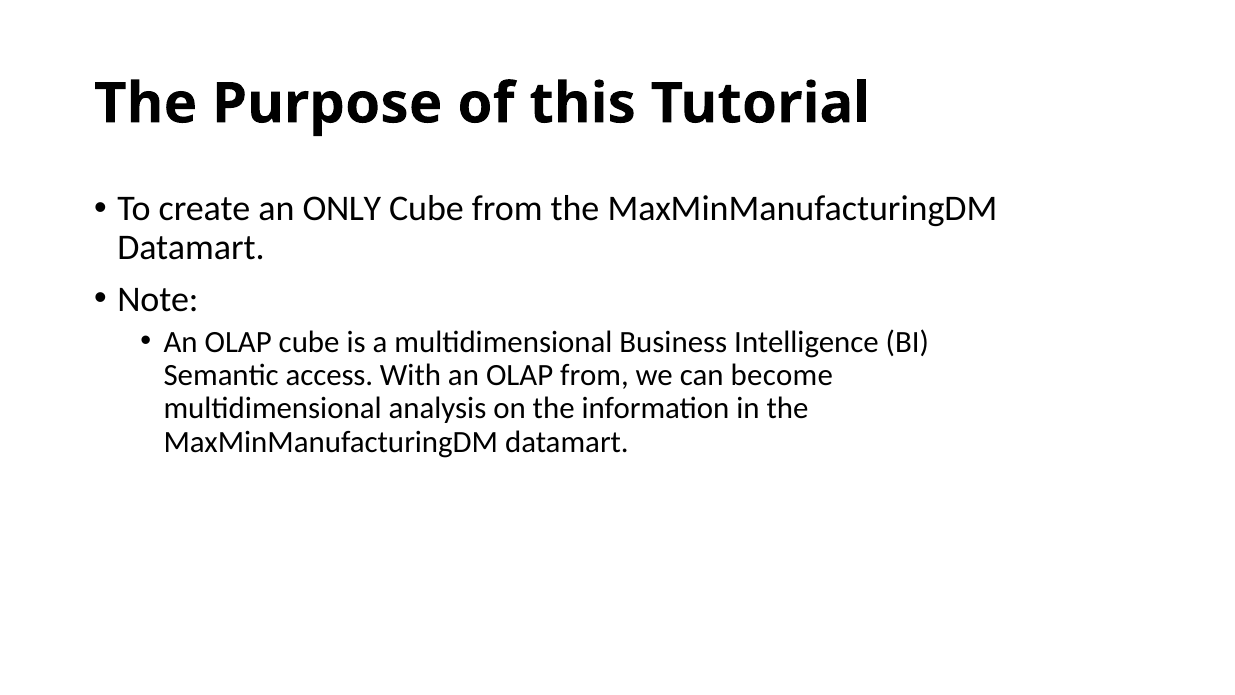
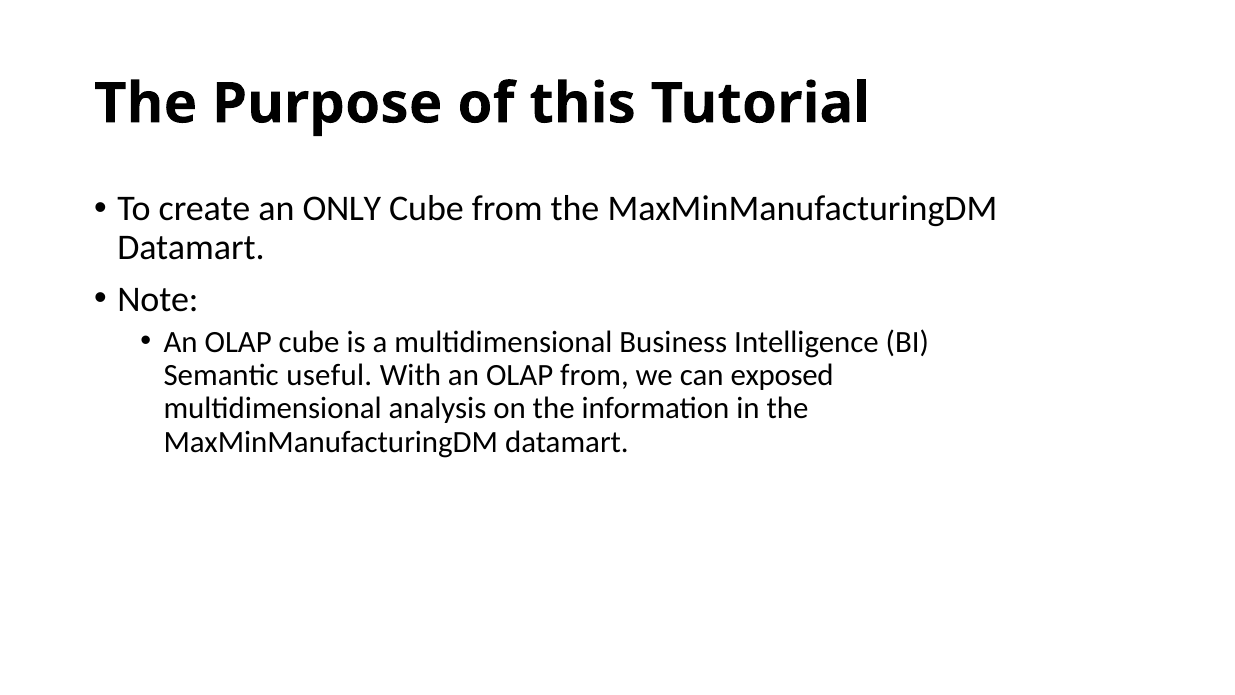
access: access -> useful
become: become -> exposed
